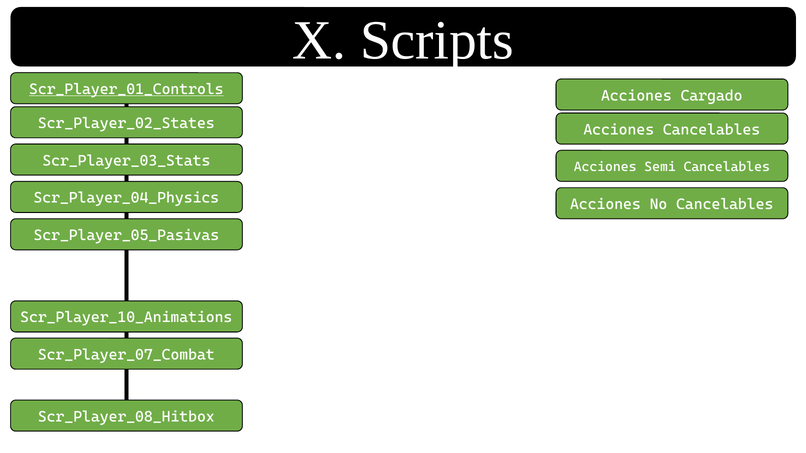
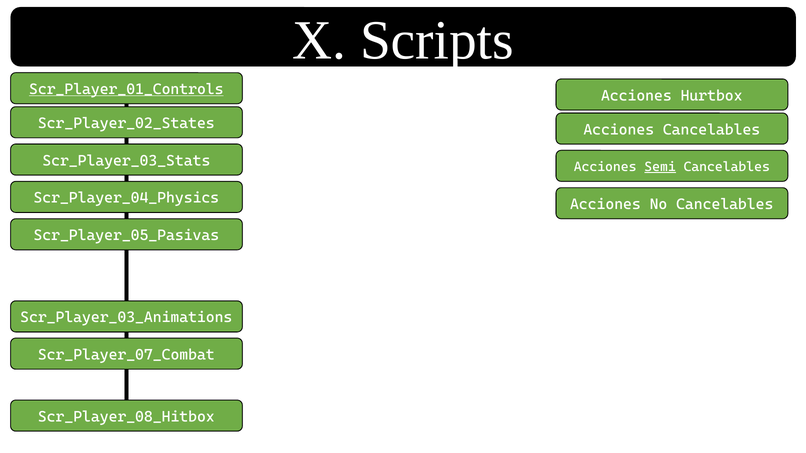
Cargado: Cargado -> Hurtbox
Semi underline: none -> present
Scr_Player_10_Animations: Scr_Player_10_Animations -> Scr_Player_03_Animations
